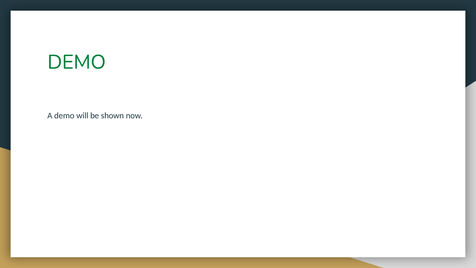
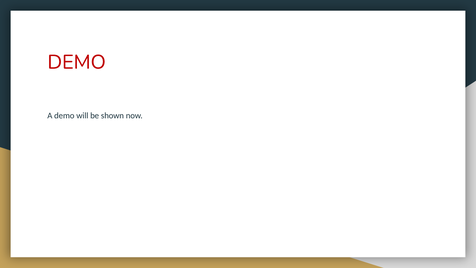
DEMO at (77, 62) colour: green -> red
